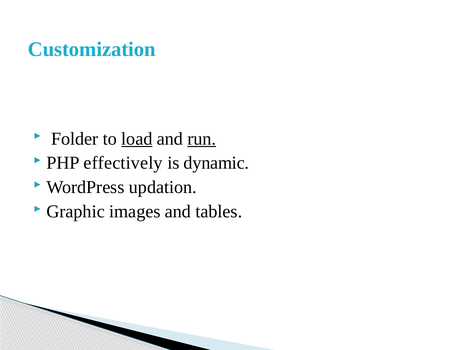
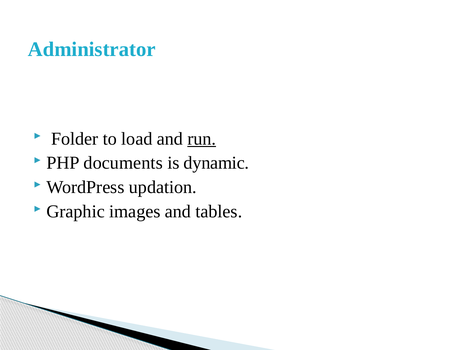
Customization: Customization -> Administrator
load underline: present -> none
effectively: effectively -> documents
